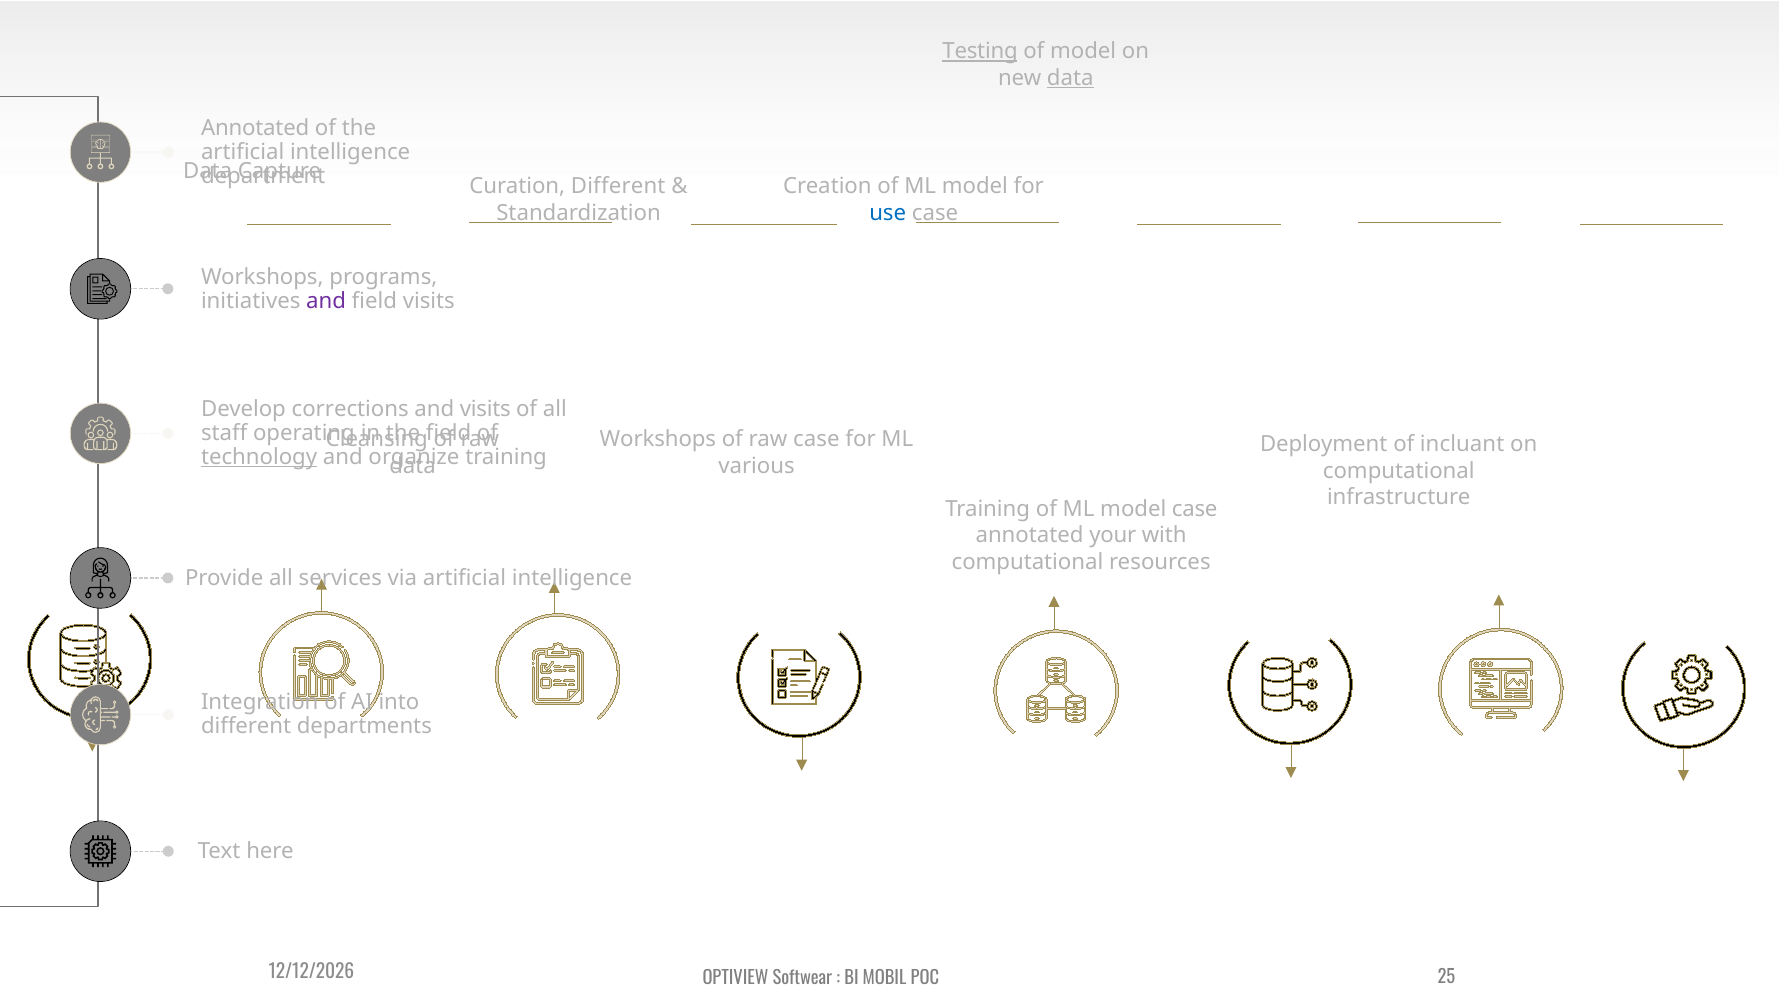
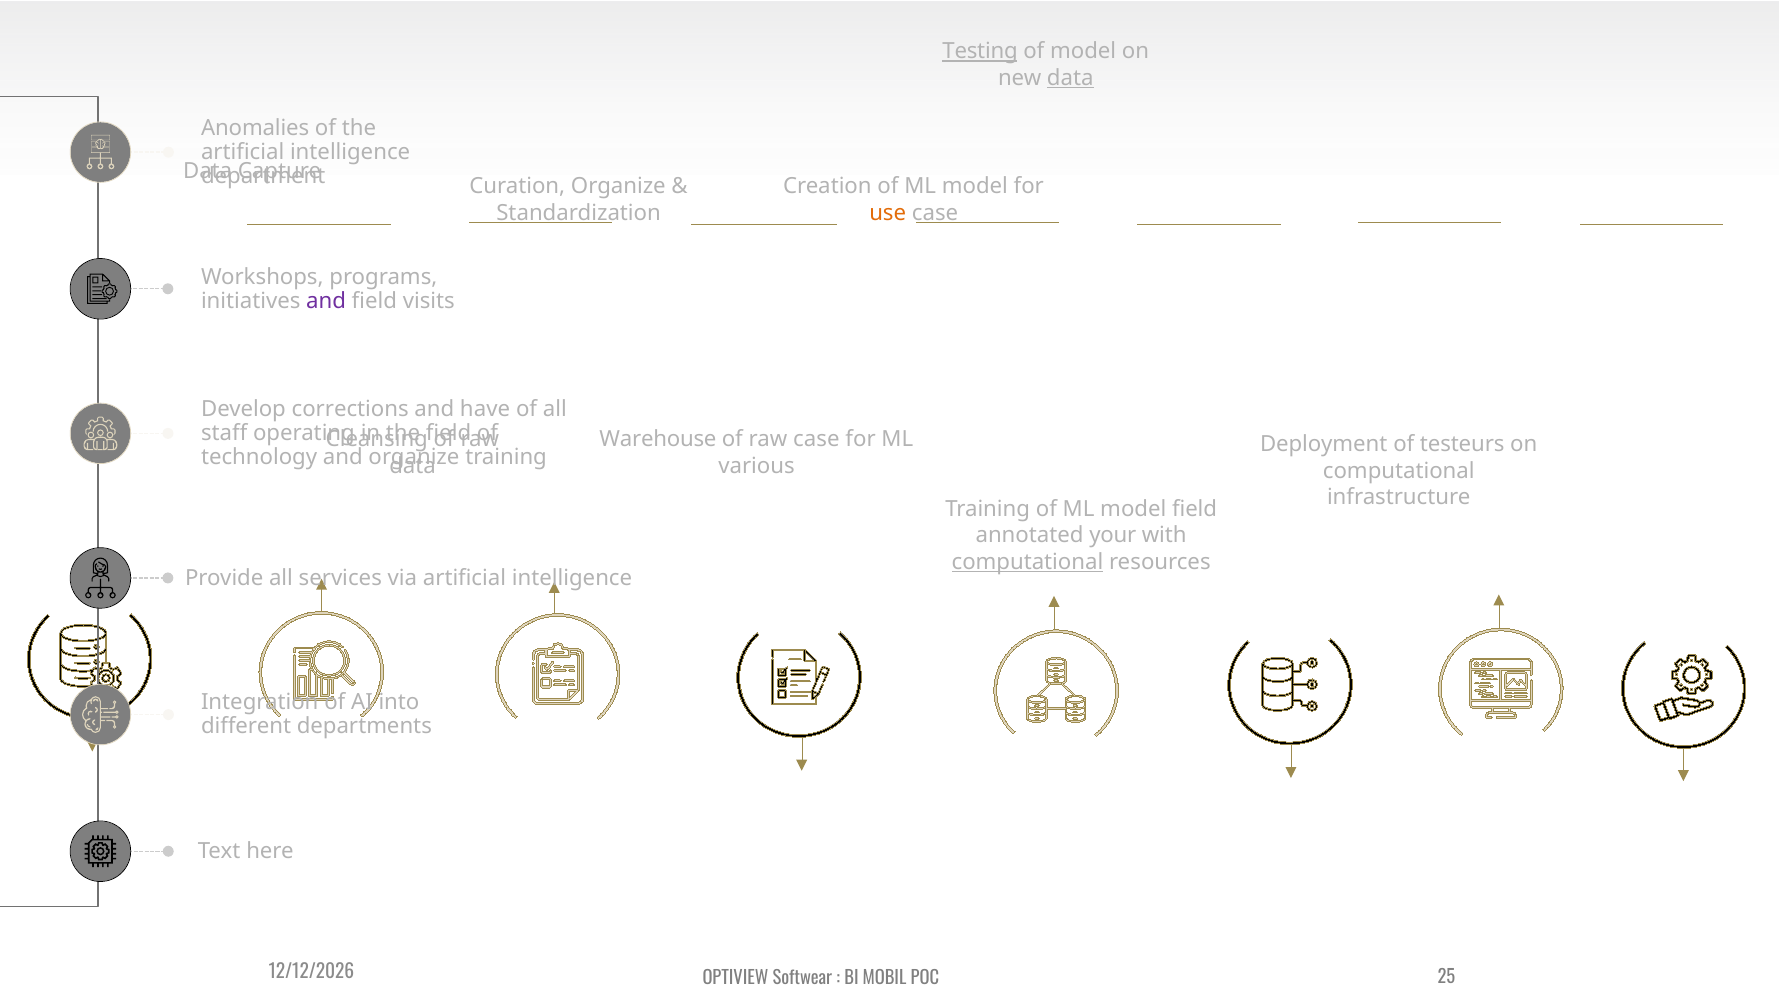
Annotated at (255, 128): Annotated -> Anomalies
Curation Different: Different -> Organize
use colour: blue -> orange
and visits: visits -> have
Workshops at (658, 439): Workshops -> Warehouse
incluant: incluant -> testeurs
technology underline: present -> none
model case: case -> field
computational at (1027, 562) underline: none -> present
